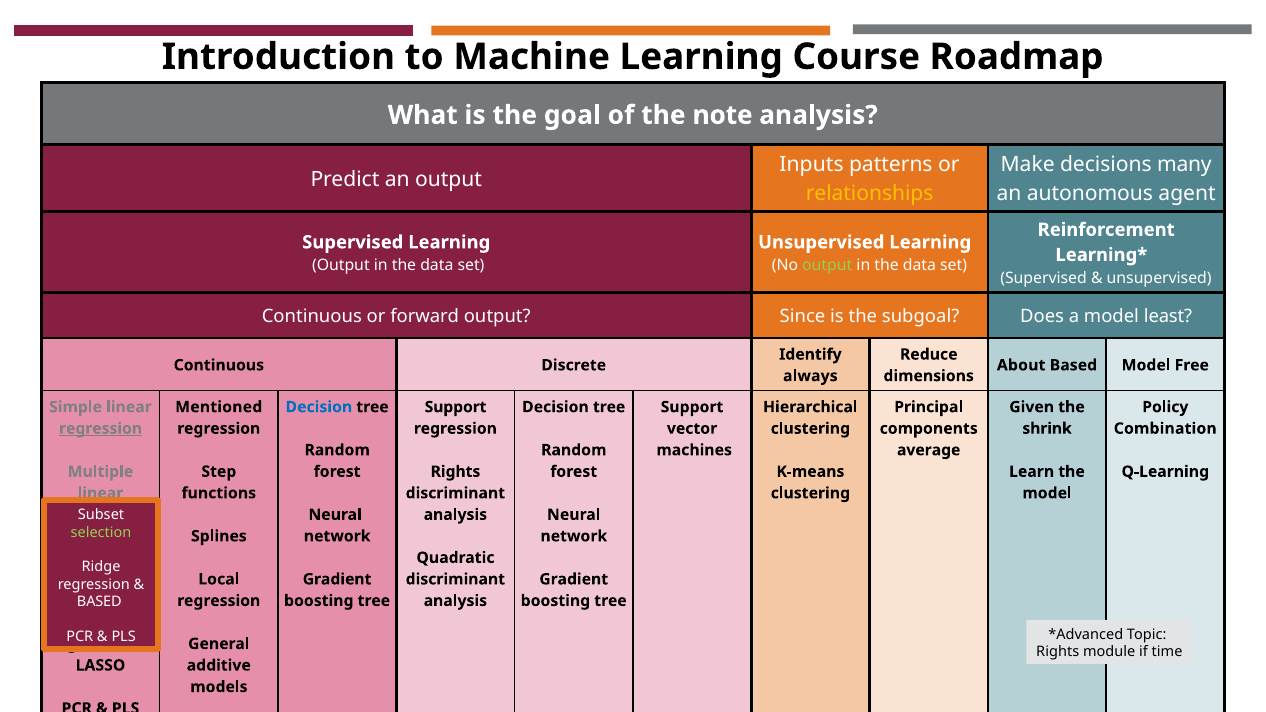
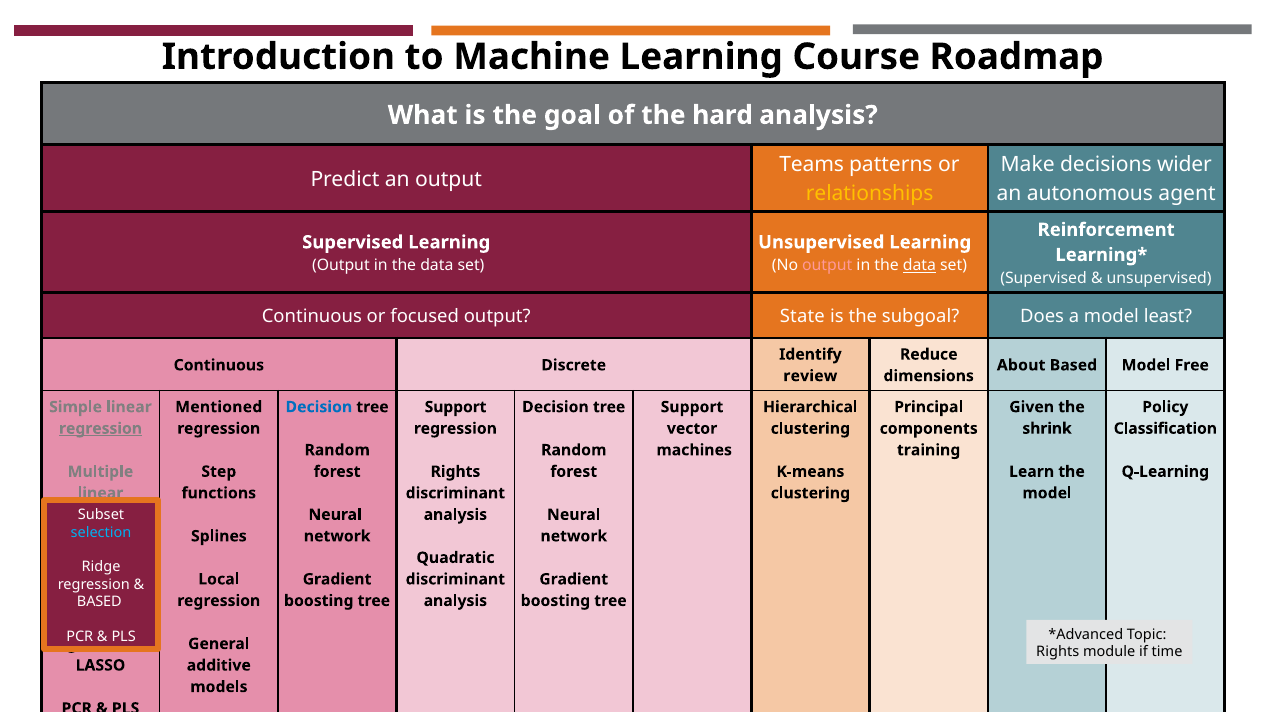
note: note -> hard
Inputs: Inputs -> Teams
many: many -> wider
output at (827, 266) colour: light green -> pink
data at (919, 266) underline: none -> present
forward: forward -> focused
Since: Since -> State
always: always -> review
Combination: Combination -> Classification
average: average -> training
selection at (101, 532) colour: light green -> light blue
